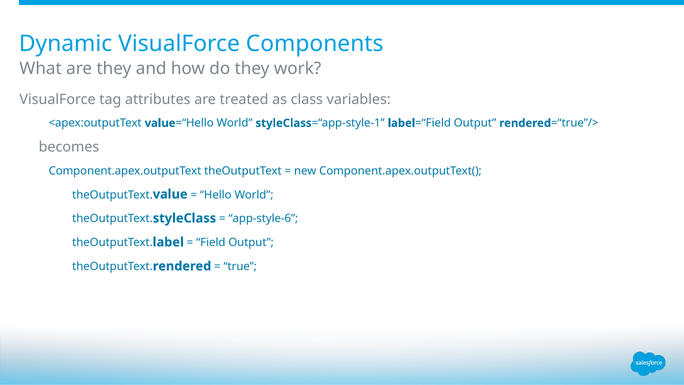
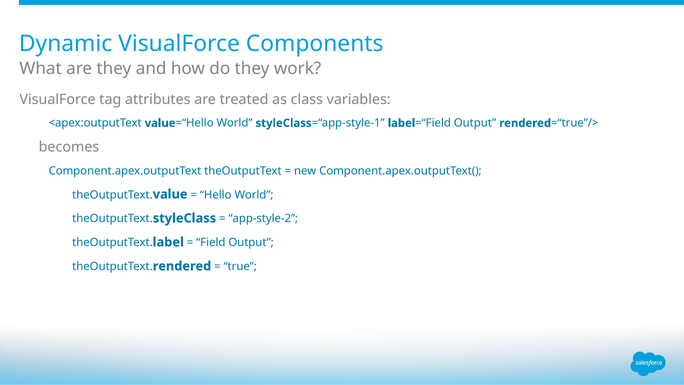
app-style-6: app-style-6 -> app-style-2
